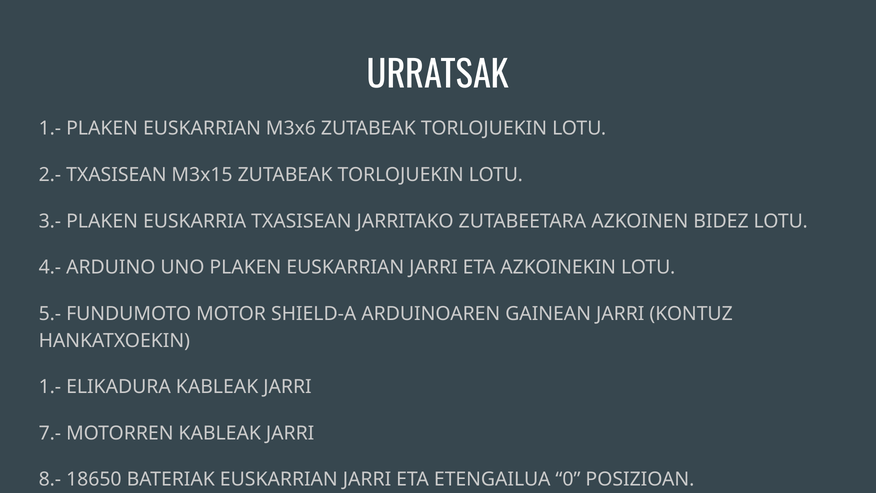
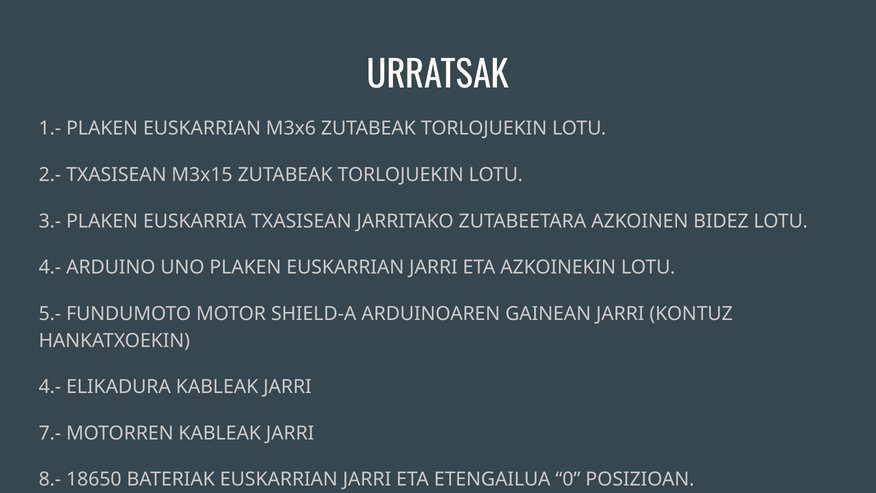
1.- at (50, 387): 1.- -> 4.-
